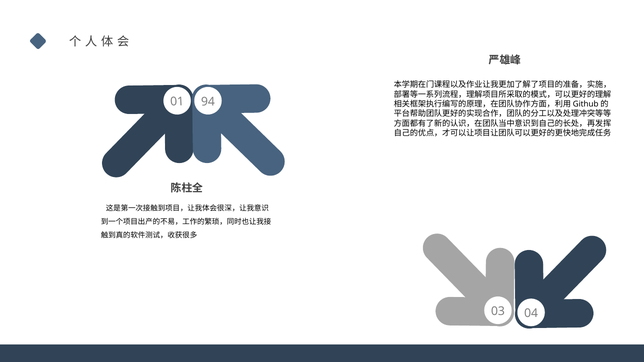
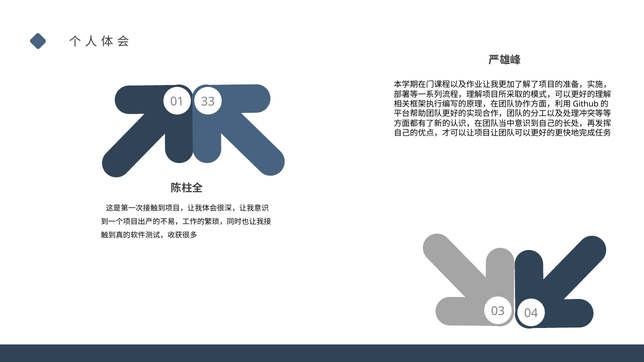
94: 94 -> 33
